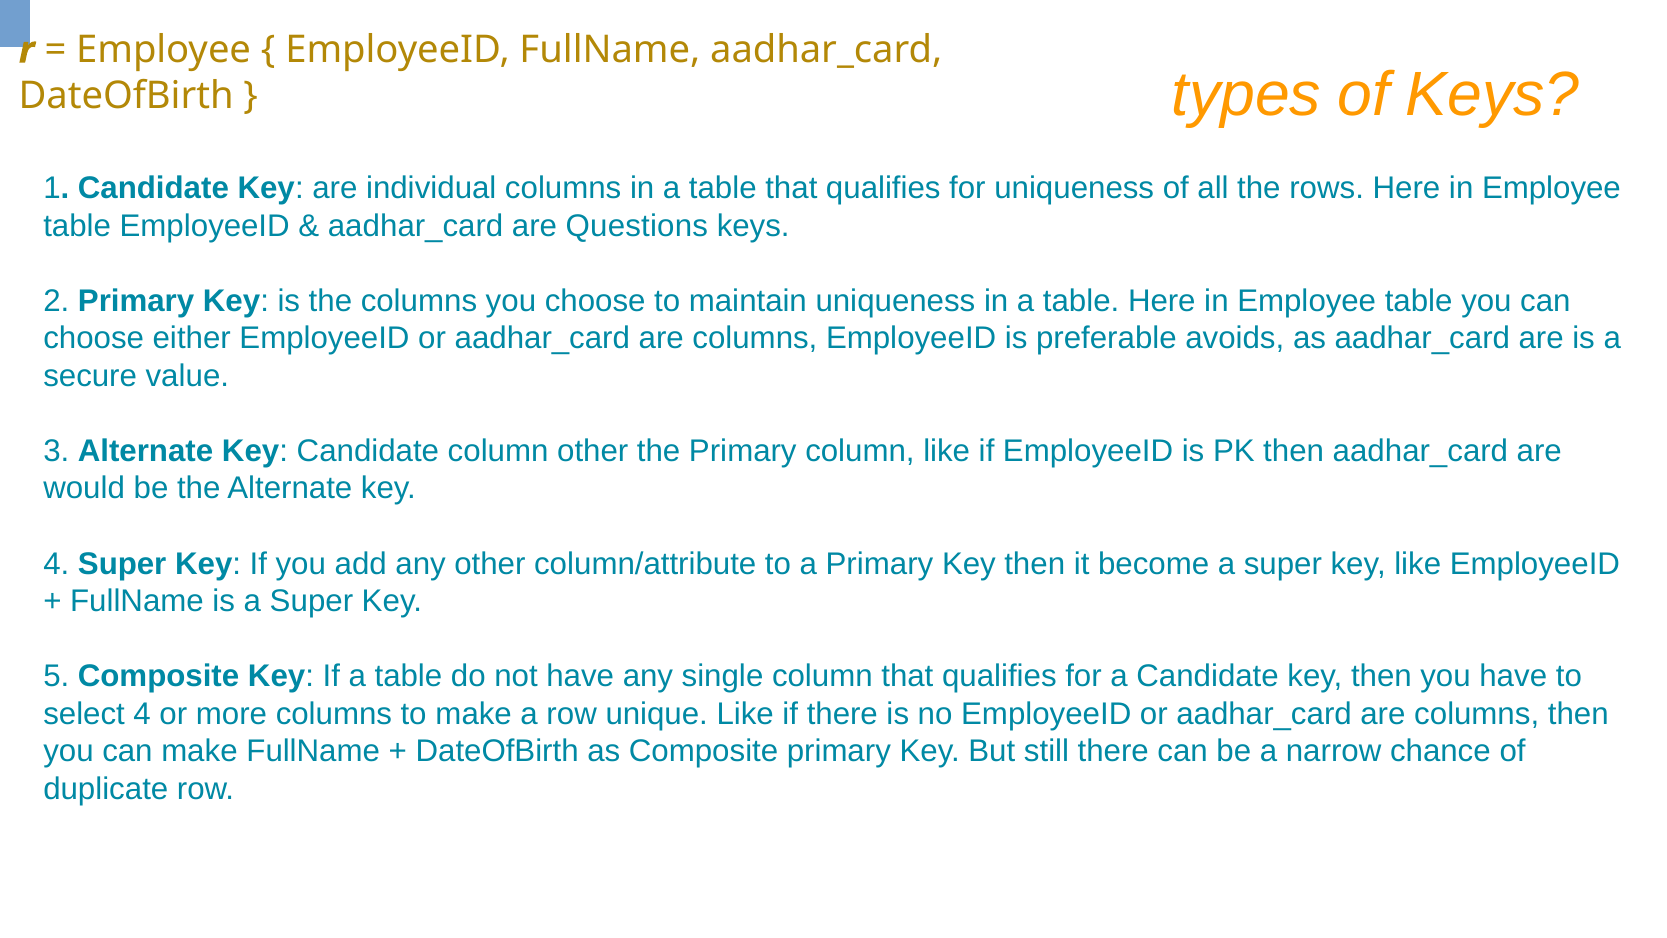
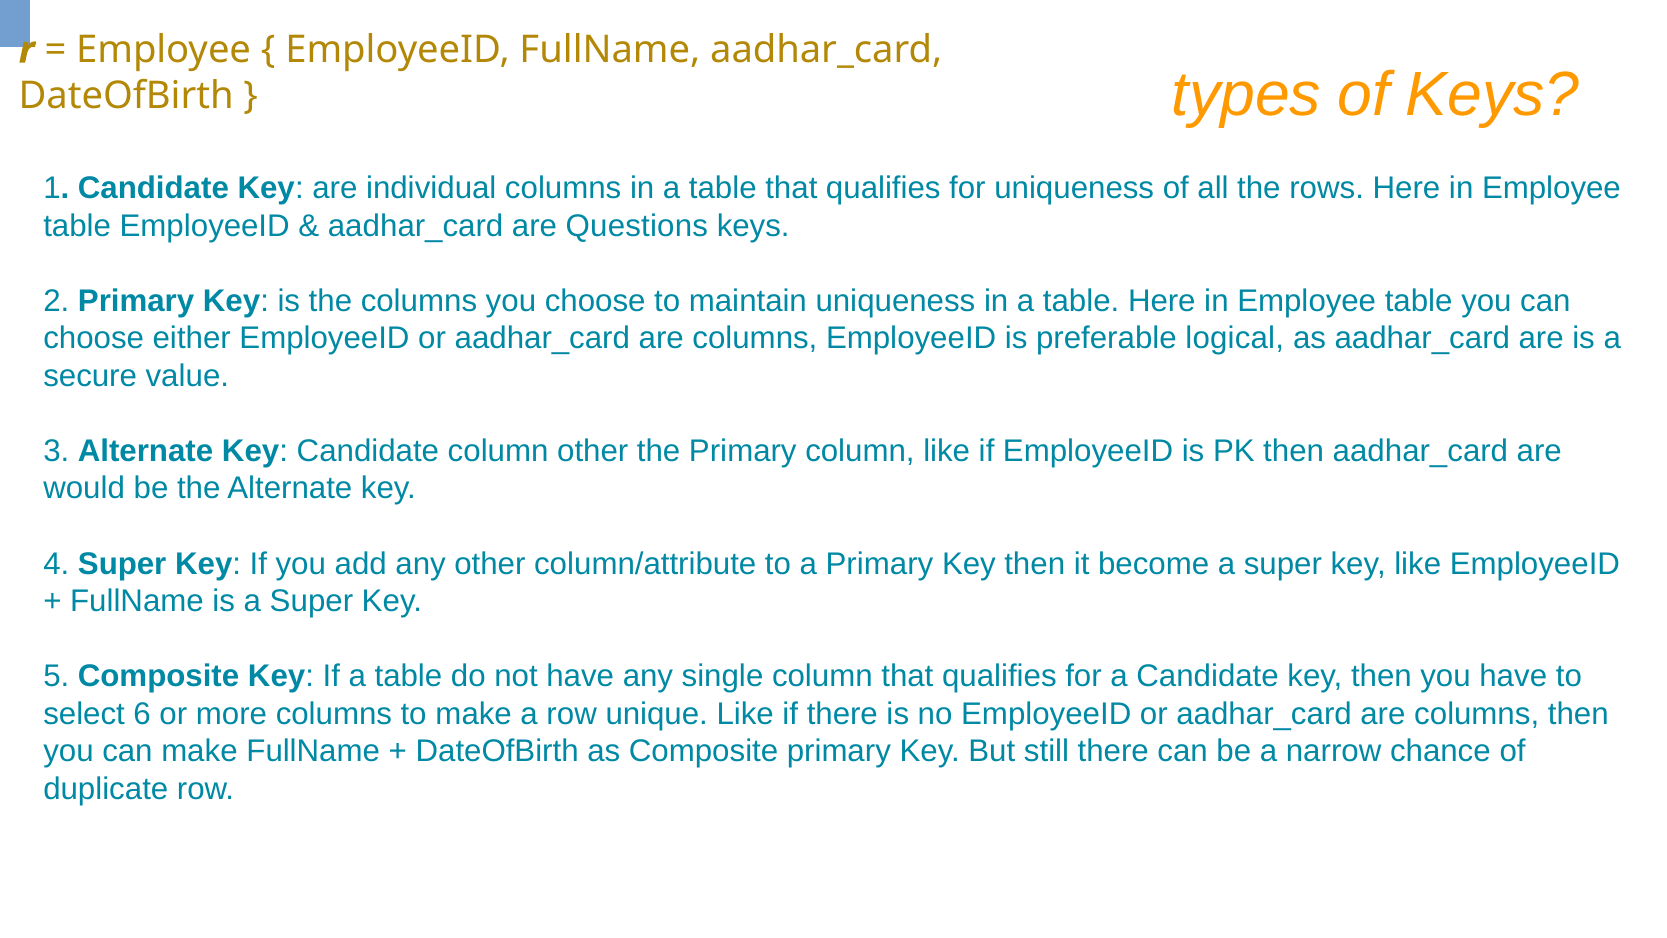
avoids: avoids -> logical
select 4: 4 -> 6
